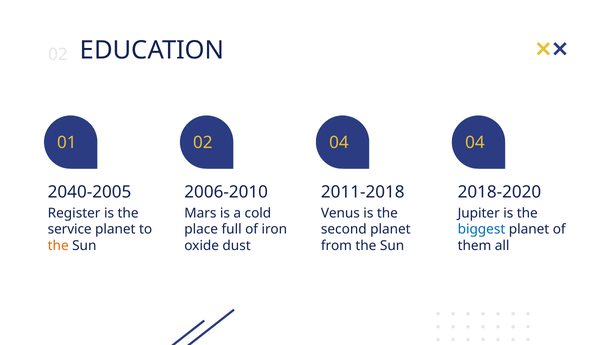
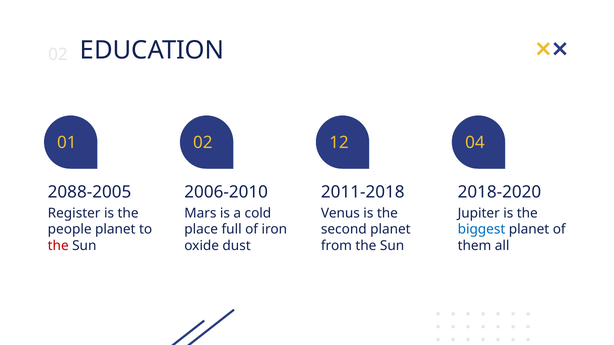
01 04: 04 -> 12
2040-2005: 2040-2005 -> 2088-2005
service: service -> people
the at (58, 246) colour: orange -> red
